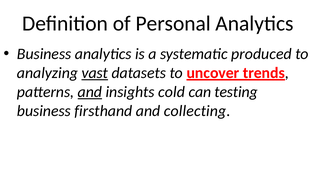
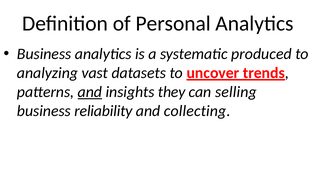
vast underline: present -> none
cold: cold -> they
testing: testing -> selling
firsthand: firsthand -> reliability
